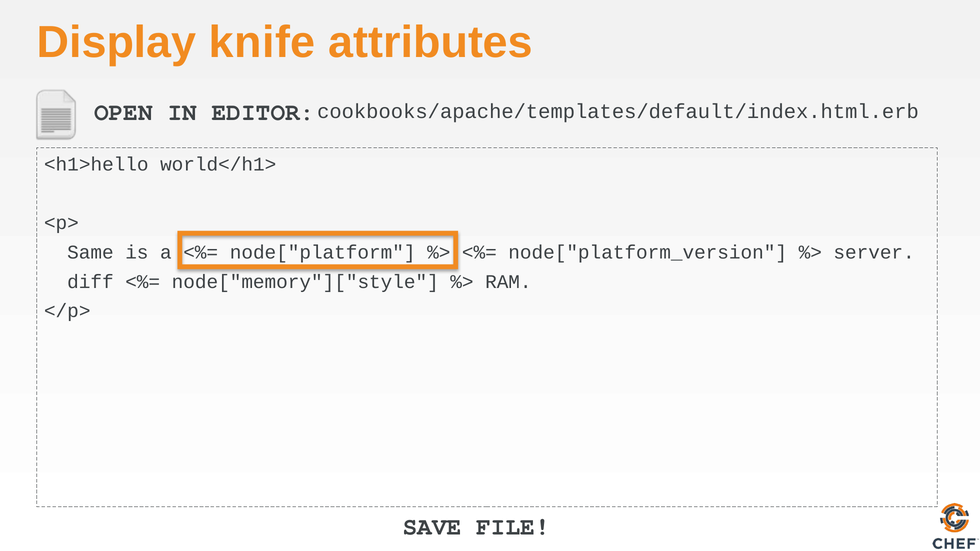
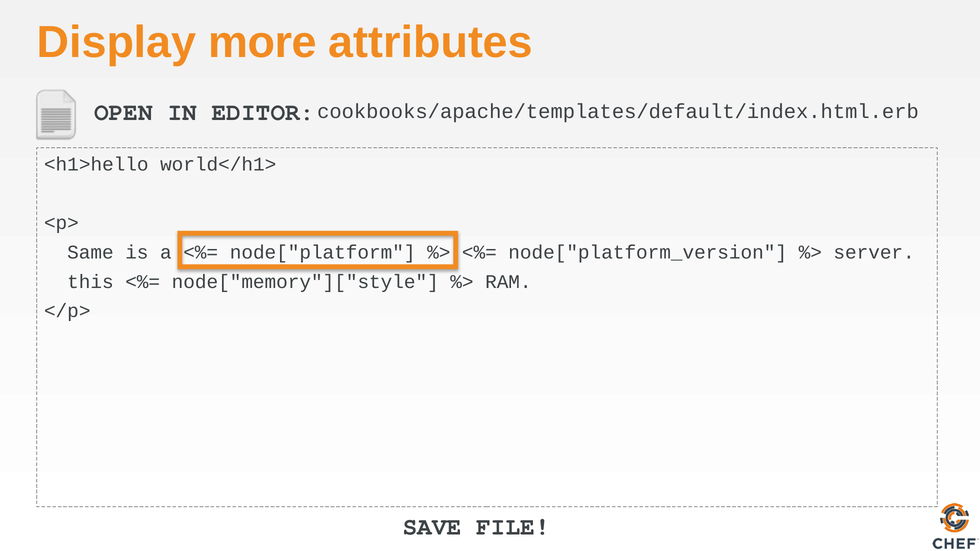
knife: knife -> more
diff: diff -> this
